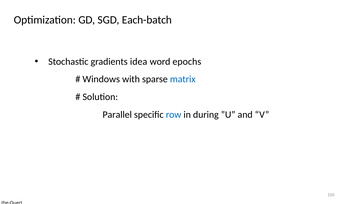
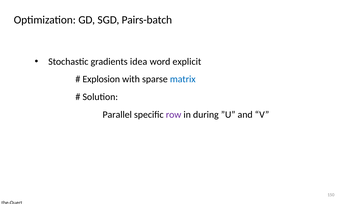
Each-batch: Each-batch -> Pairs-batch
epochs: epochs -> explicit
Windows: Windows -> Explosion
row colour: blue -> purple
